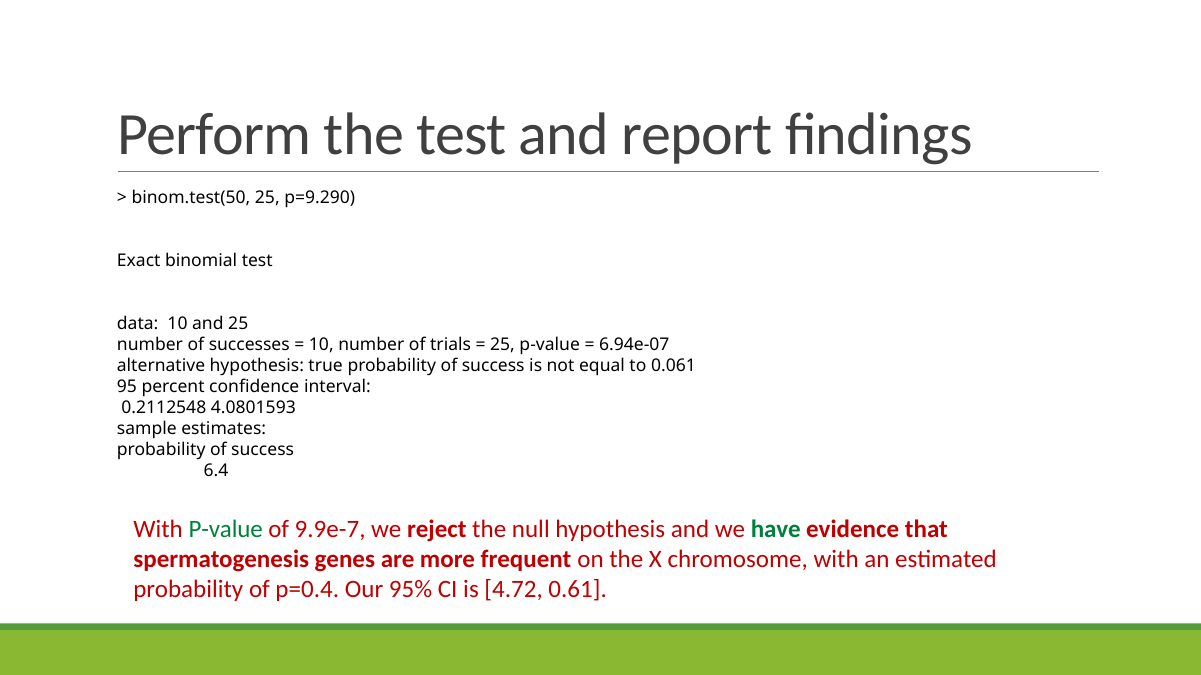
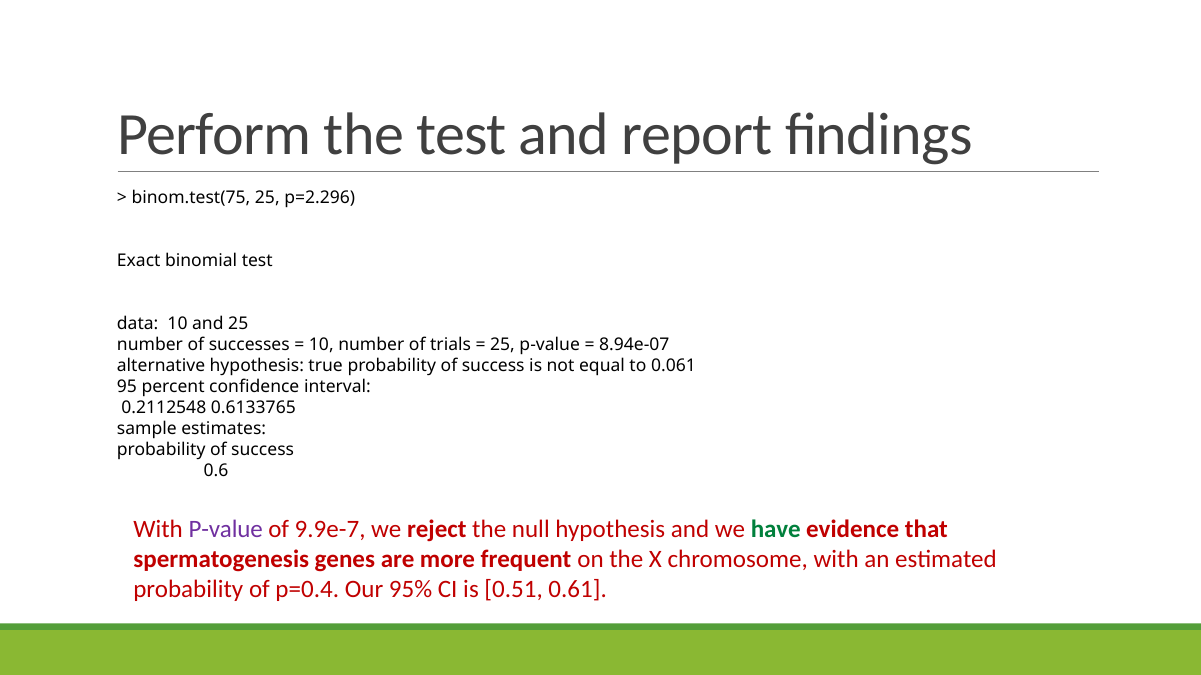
binom.test(50: binom.test(50 -> binom.test(75
p=9.290: p=9.290 -> p=2.296
6.94e-07: 6.94e-07 -> 8.94e-07
4.0801593: 4.0801593 -> 0.6133765
6.4: 6.4 -> 0.6
P-value at (226, 530) colour: green -> purple
4.72: 4.72 -> 0.51
